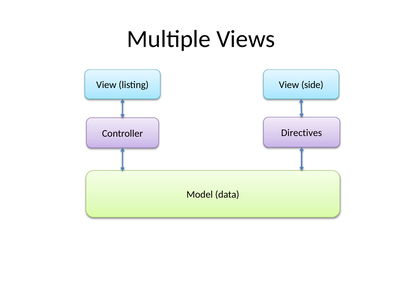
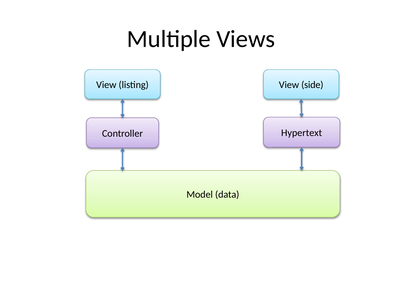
Directives: Directives -> Hypertext
